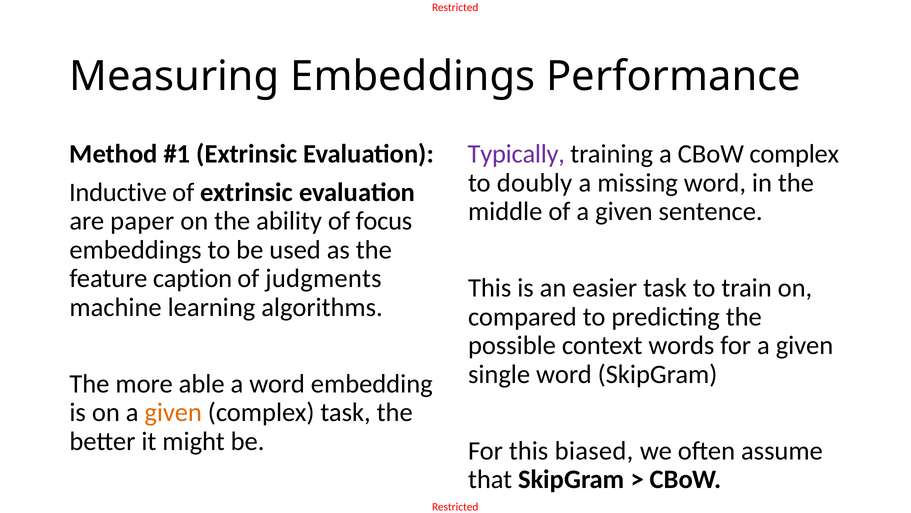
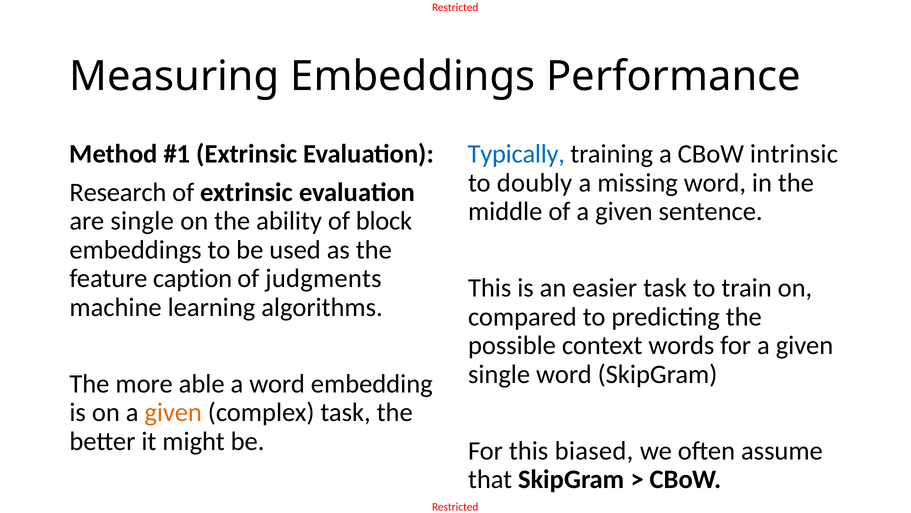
Typically colour: purple -> blue
CBoW complex: complex -> intrinsic
Inductive: Inductive -> Research
are paper: paper -> single
focus: focus -> block
